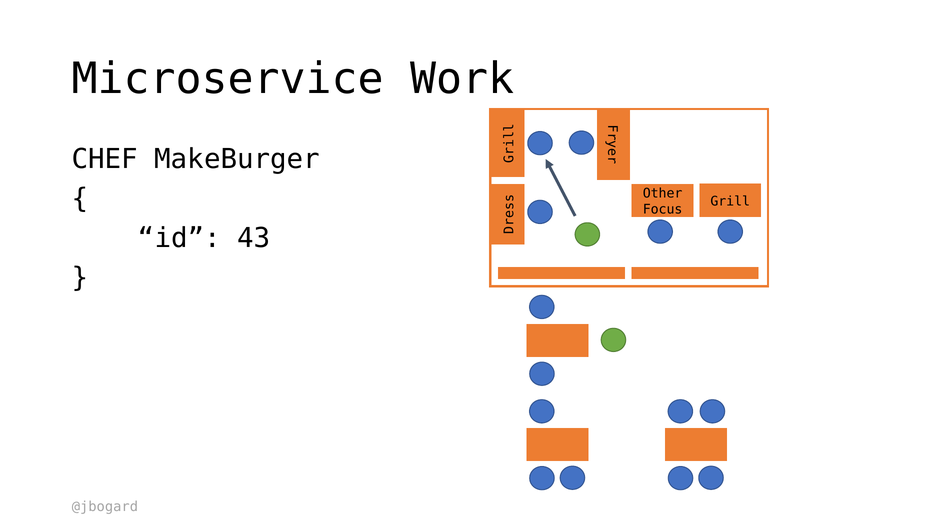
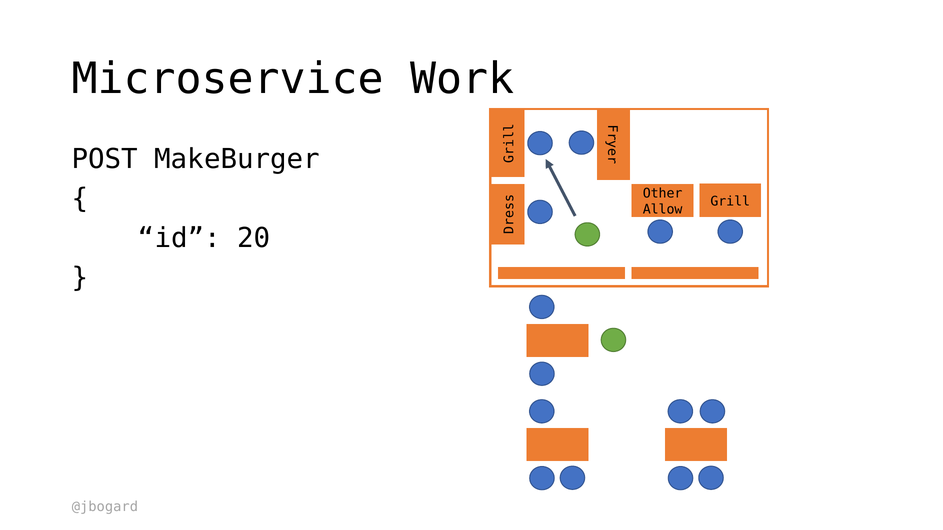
CHEF: CHEF -> POST
Focus: Focus -> Allow
43: 43 -> 20
